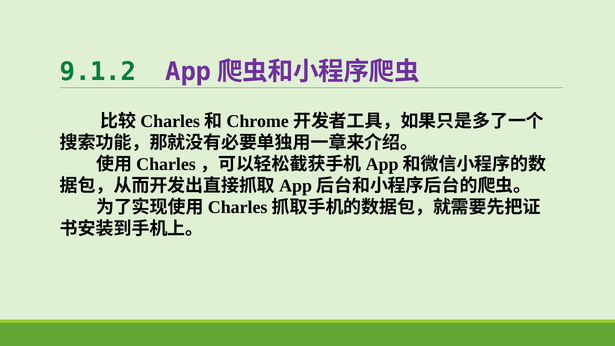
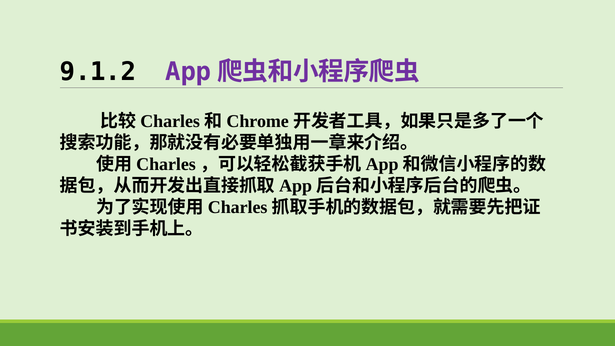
9.1.2 colour: green -> black
